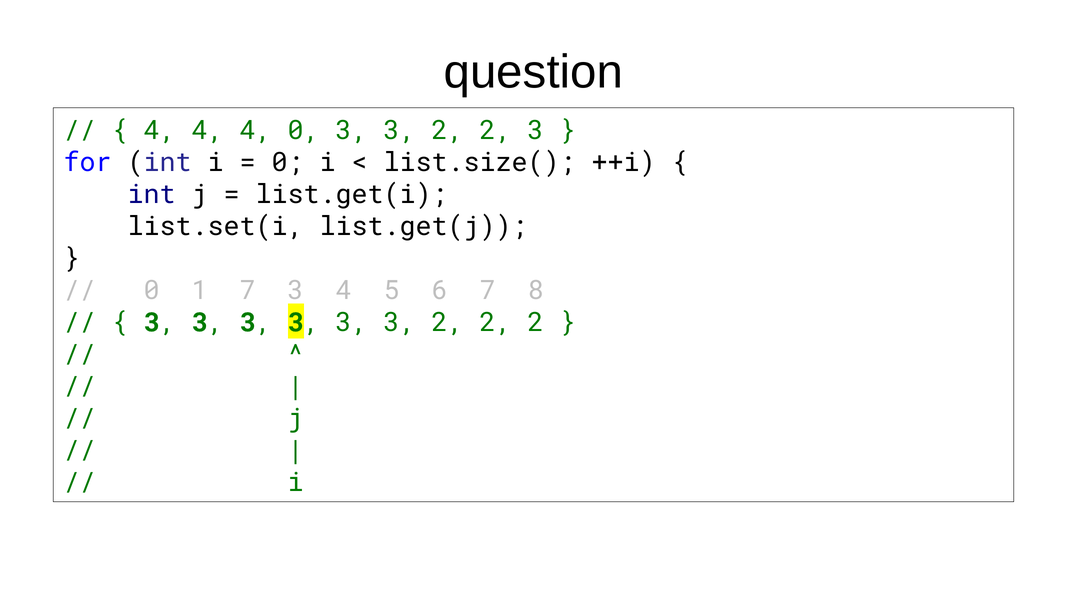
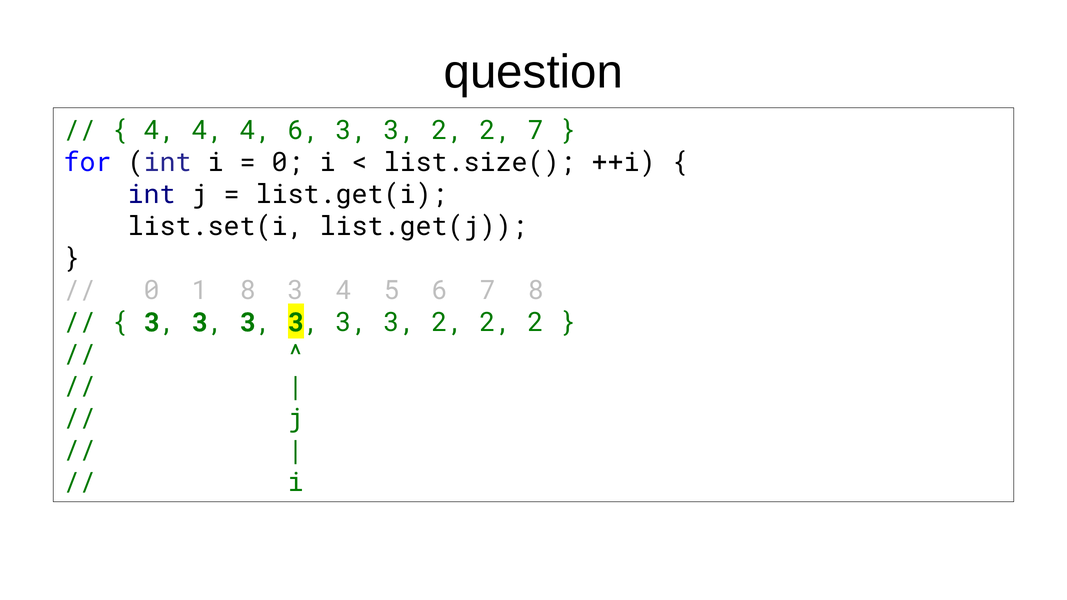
4 0: 0 -> 6
2 3: 3 -> 7
1 7: 7 -> 8
